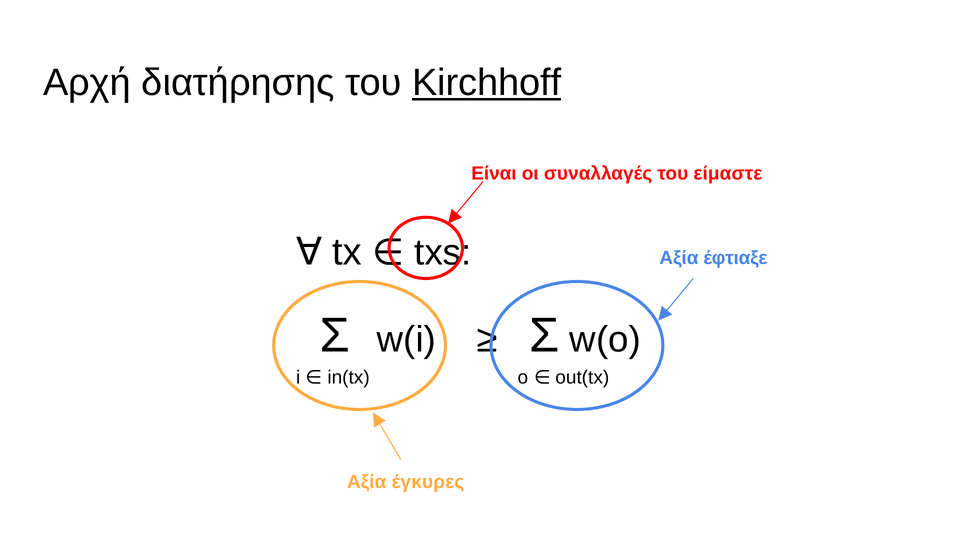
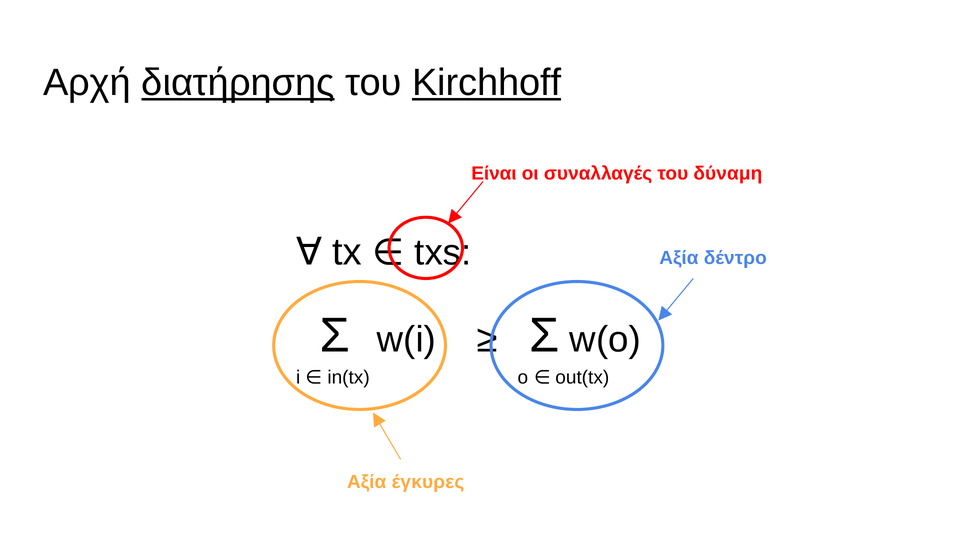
διατήρησης underline: none -> present
είμαστε: είμαστε -> δύναμη
έφτιαξε: έφτιαξε -> δέντρο
